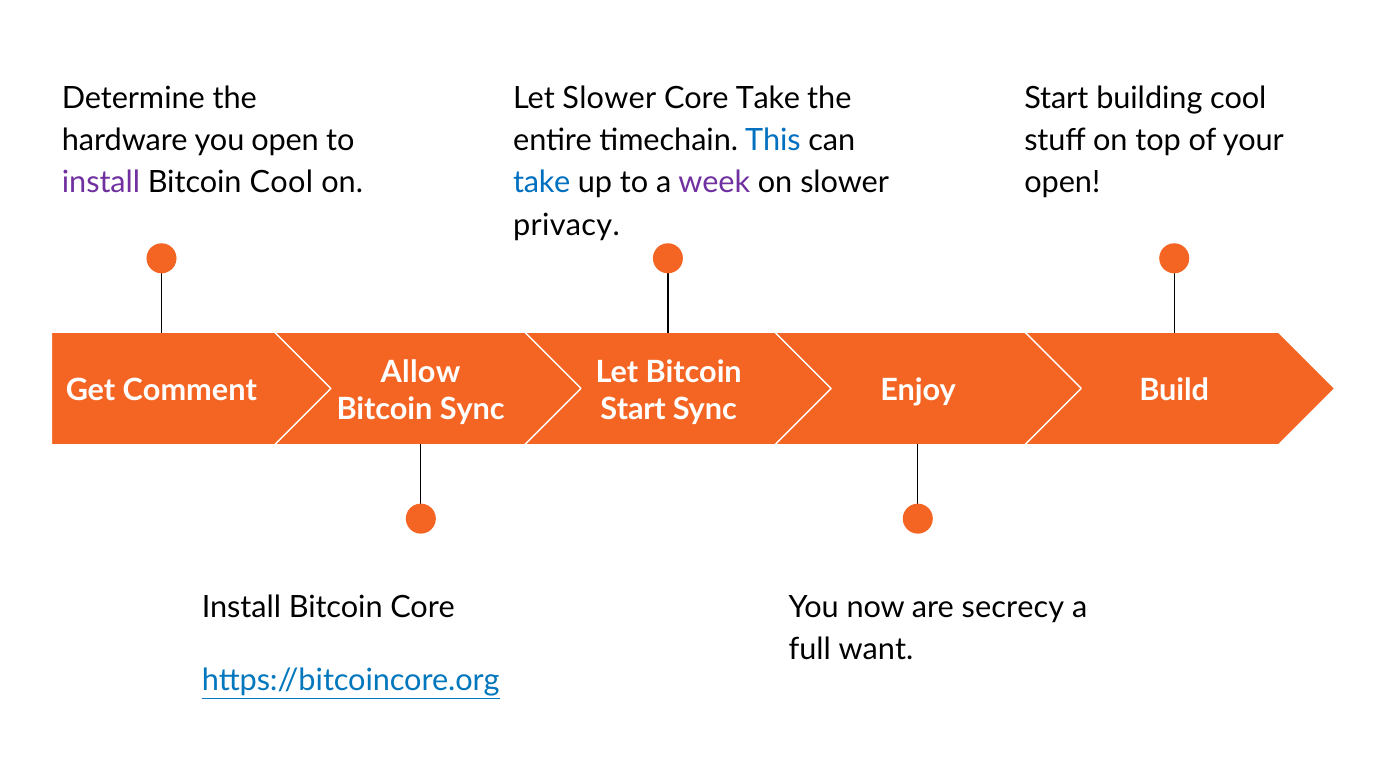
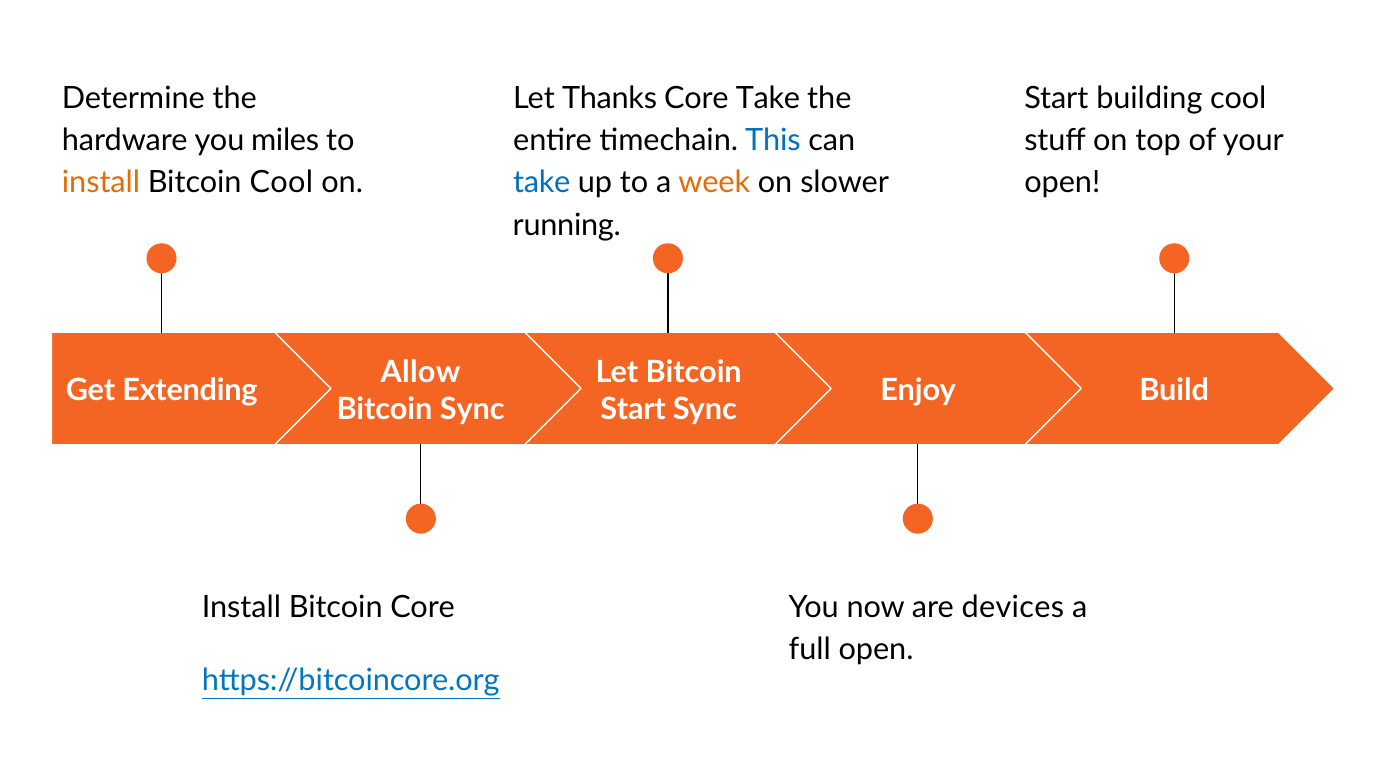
Let Slower: Slower -> Thanks
you open: open -> miles
install at (101, 183) colour: purple -> orange
week colour: purple -> orange
privacy: privacy -> running
Comment: Comment -> Extending
secrecy: secrecy -> devices
full want: want -> open
